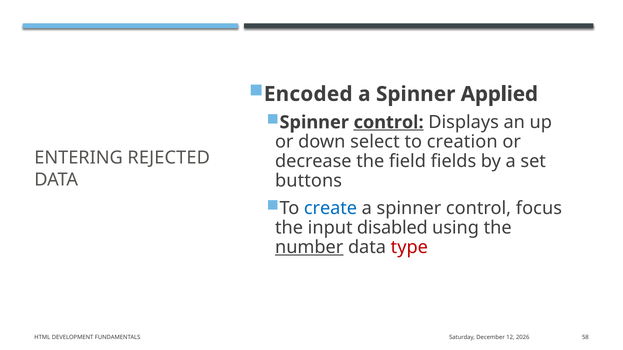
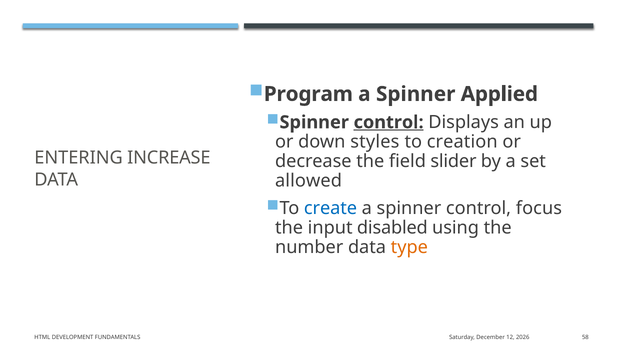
Encoded: Encoded -> Program
select: select -> styles
REJECTED: REJECTED -> INCREASE
fields: fields -> slider
buttons: buttons -> allowed
number underline: present -> none
type colour: red -> orange
